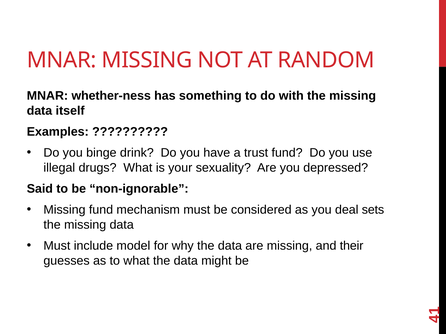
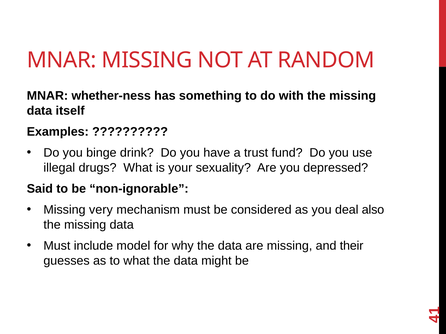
Missing fund: fund -> very
sets: sets -> also
